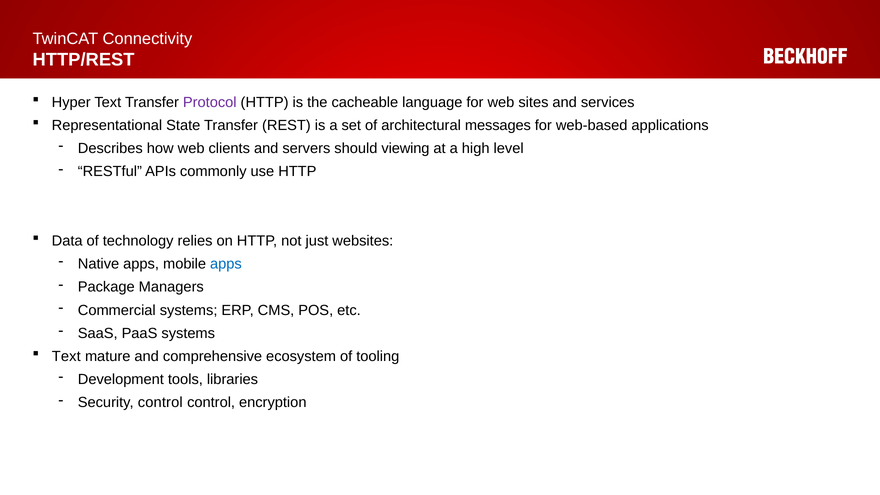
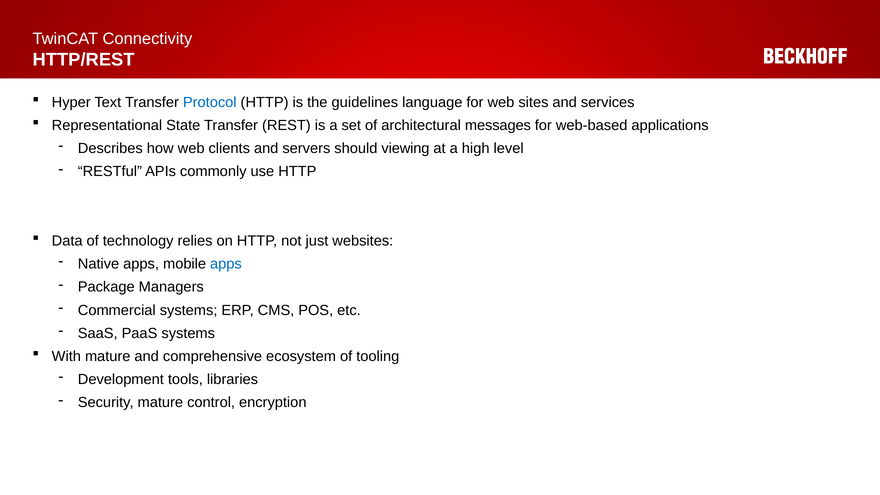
Protocol colour: purple -> blue
cacheable: cacheable -> guidelines
Text at (66, 356): Text -> With
Security control: control -> mature
